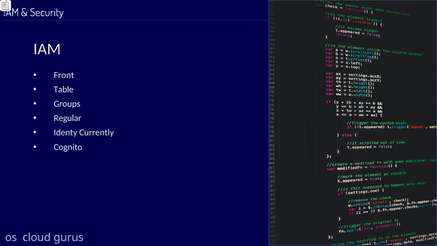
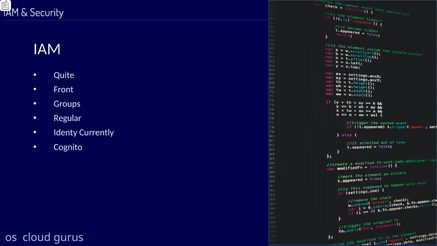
Front: Front -> Quite
Table: Table -> Front
